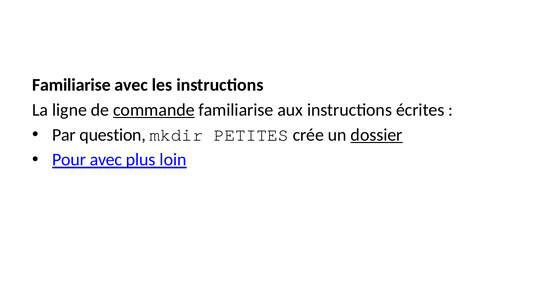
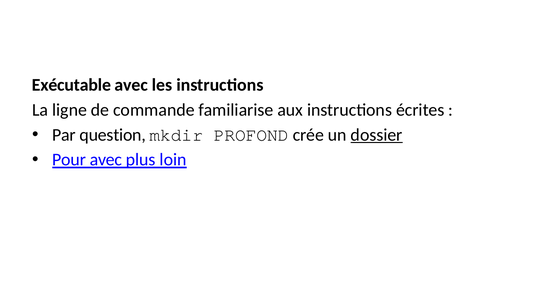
Familiarise at (71, 85): Familiarise -> Exécutable
commande underline: present -> none
PETITES: PETITES -> PROFOND
